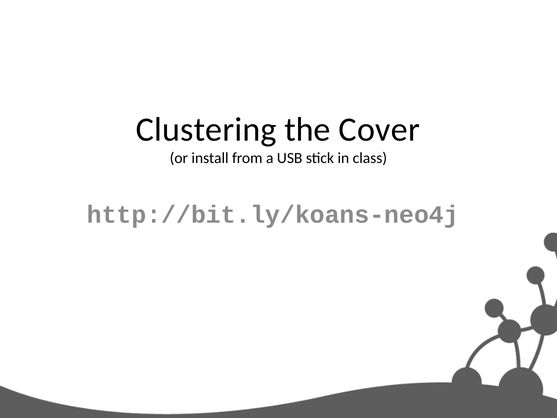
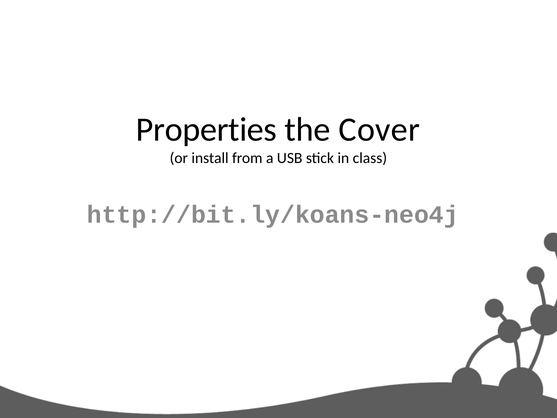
Clustering: Clustering -> Properties
